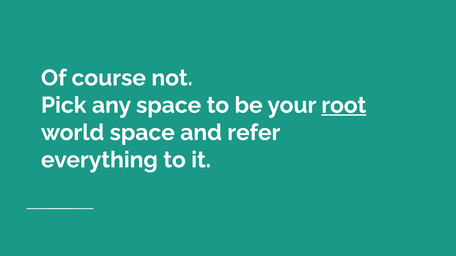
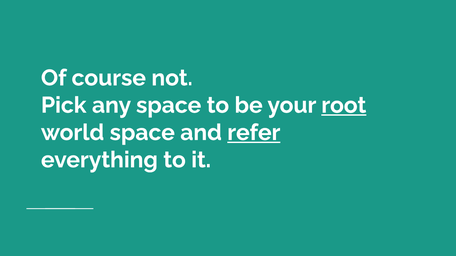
refer underline: none -> present
